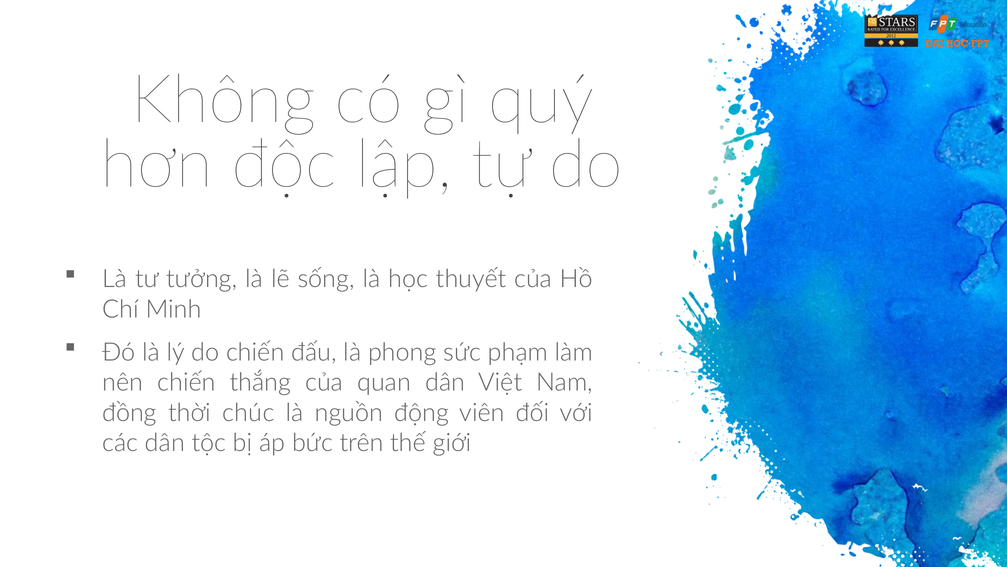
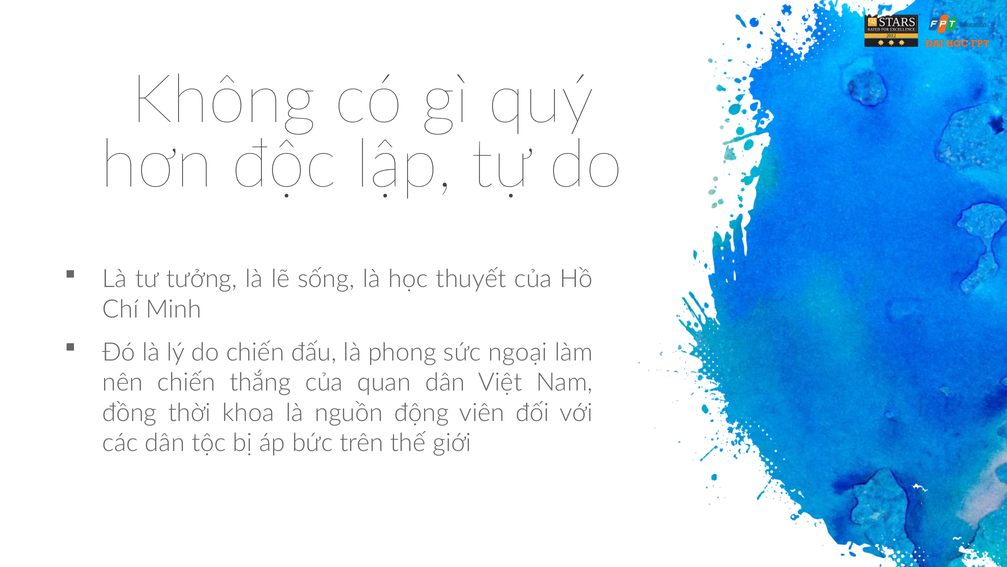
phạm: phạm -> ngoại
chúc: chúc -> khoa
